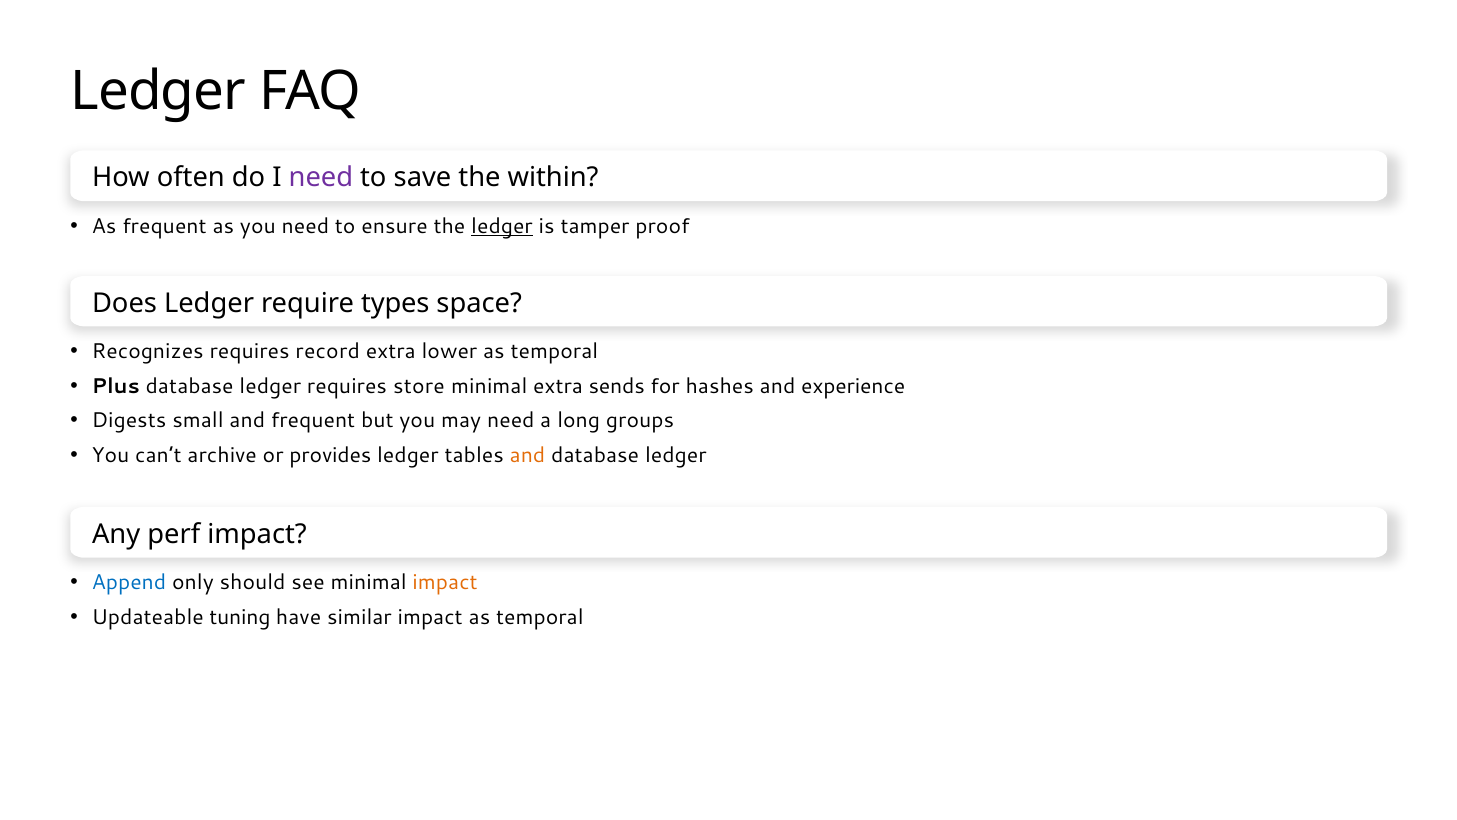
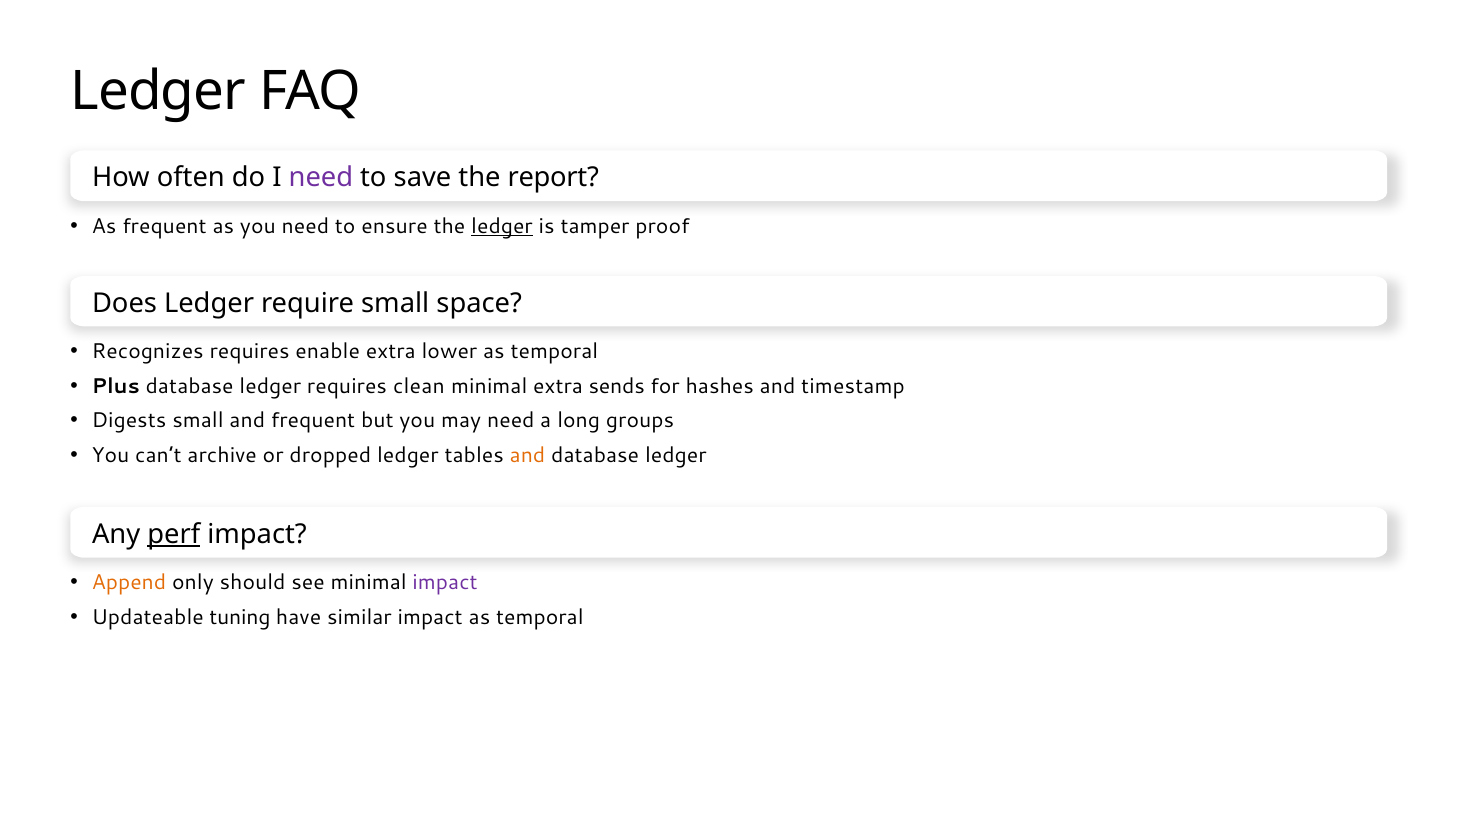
within: within -> report
require types: types -> small
record: record -> enable
store: store -> clean
experience: experience -> timestamp
provides: provides -> dropped
perf underline: none -> present
Append colour: blue -> orange
impact at (445, 583) colour: orange -> purple
